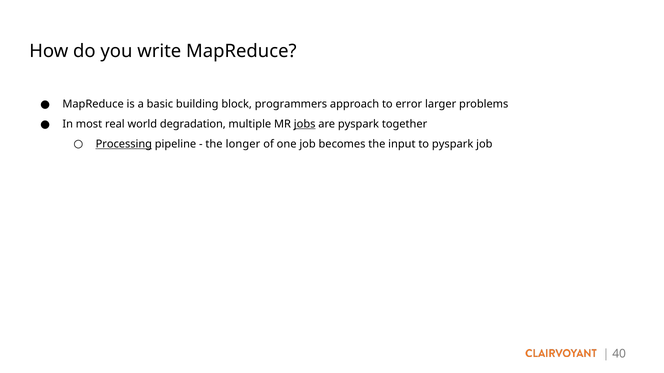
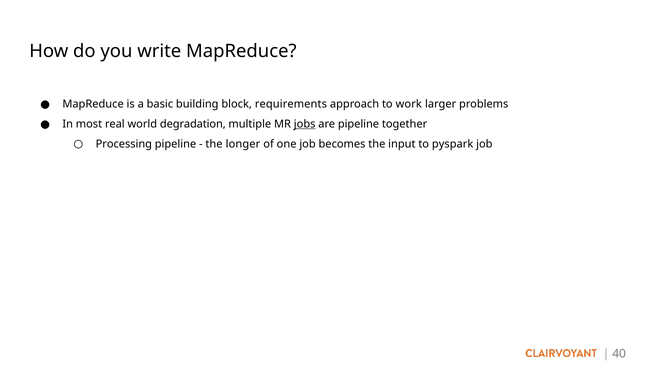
programmers: programmers -> requirements
error: error -> work
are pyspark: pyspark -> pipeline
Processing underline: present -> none
